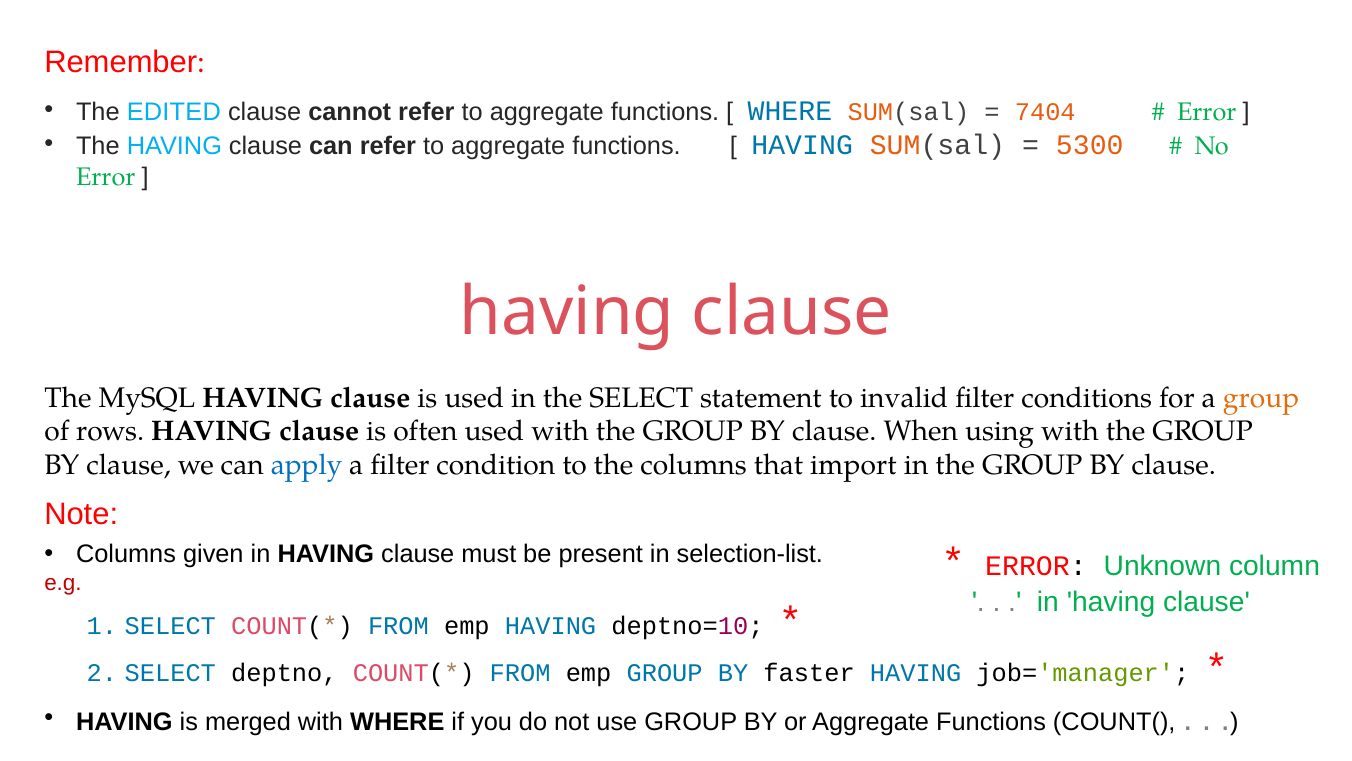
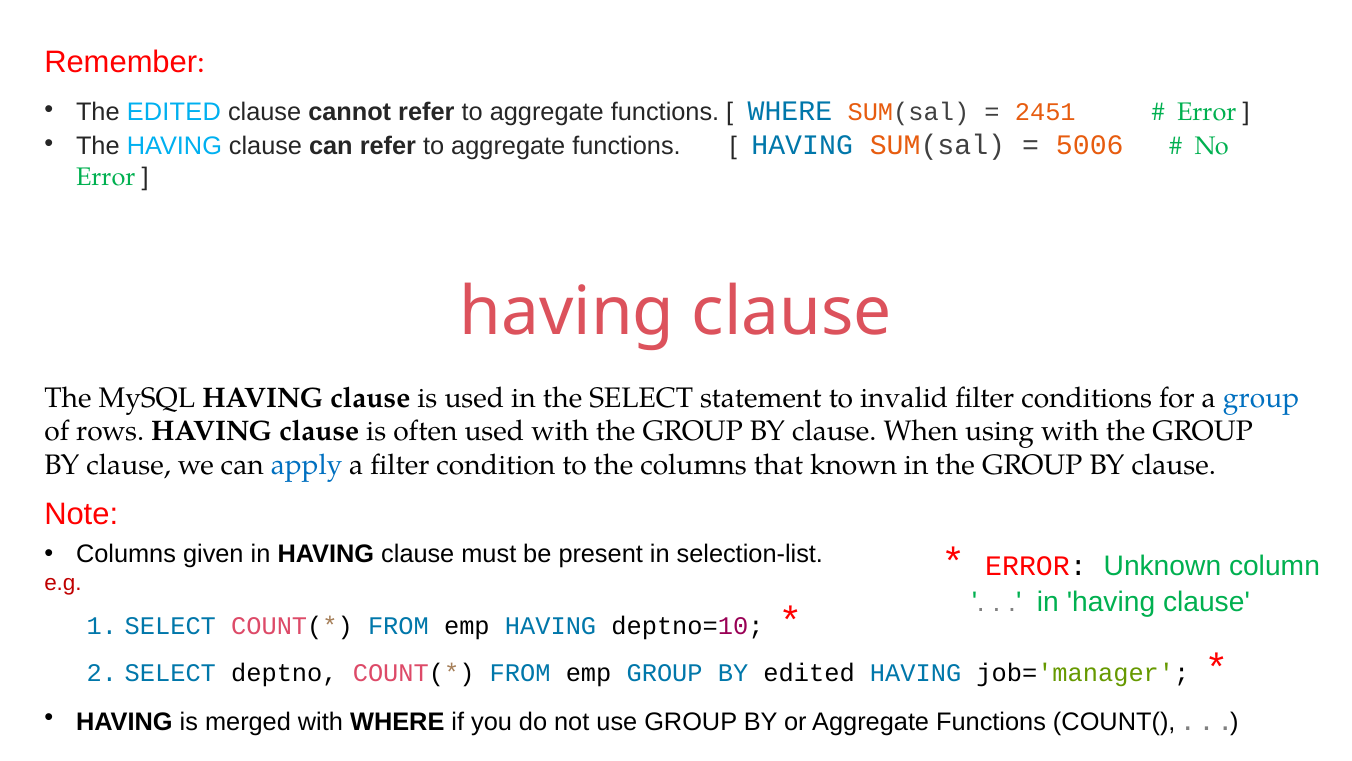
7404: 7404 -> 2451
5300: 5300 -> 5006
group at (1261, 398) colour: orange -> blue
import: import -> known
BY faster: faster -> edited
